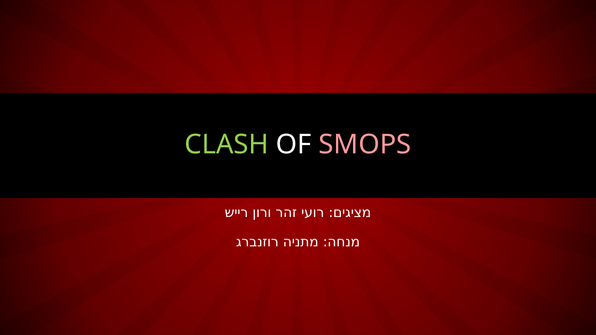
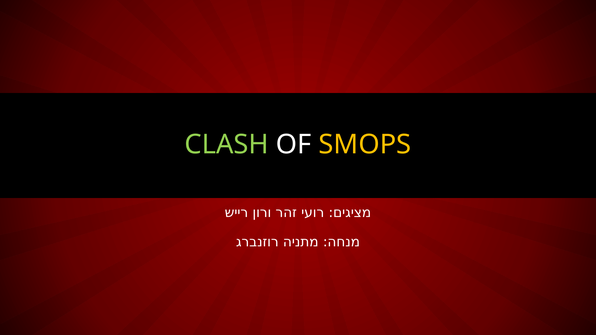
SMOPS colour: pink -> yellow
